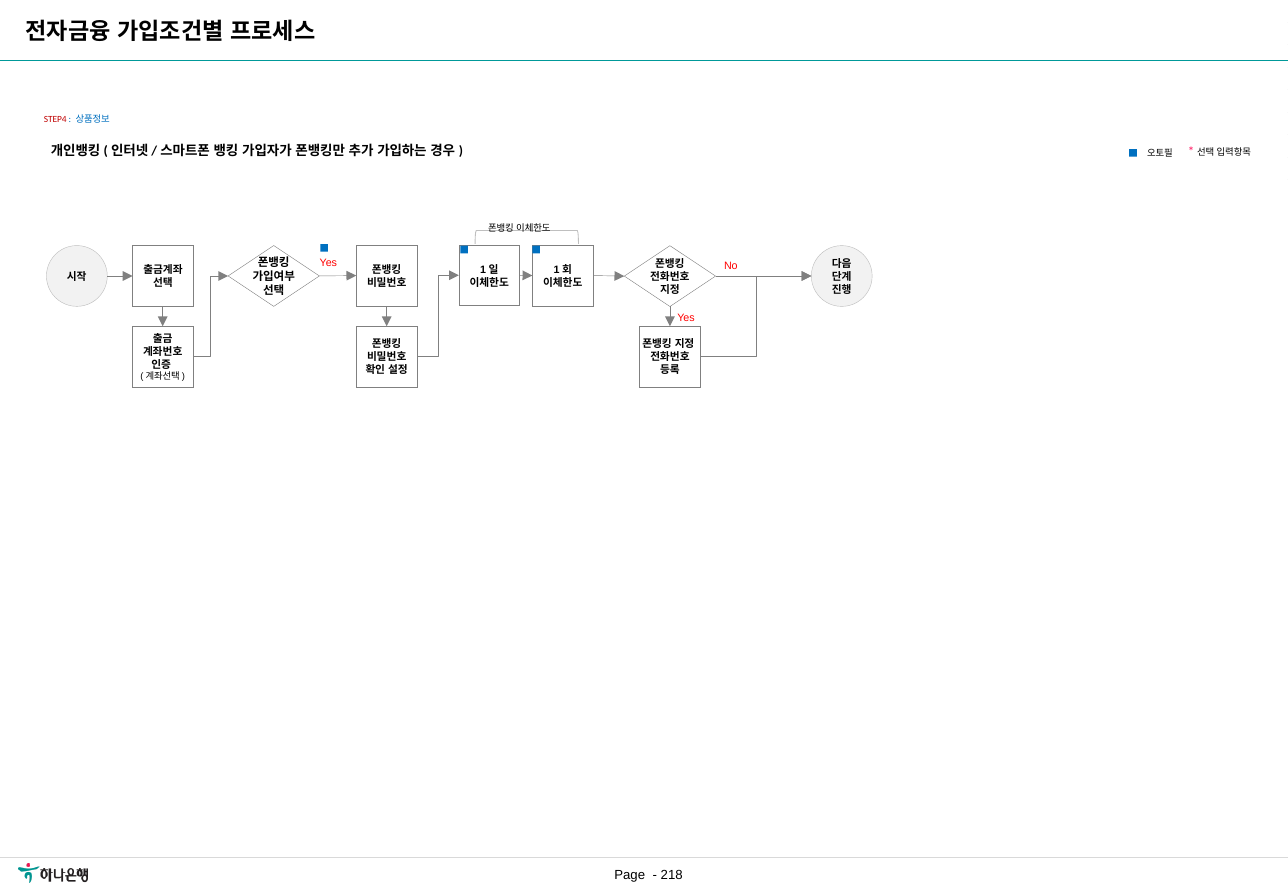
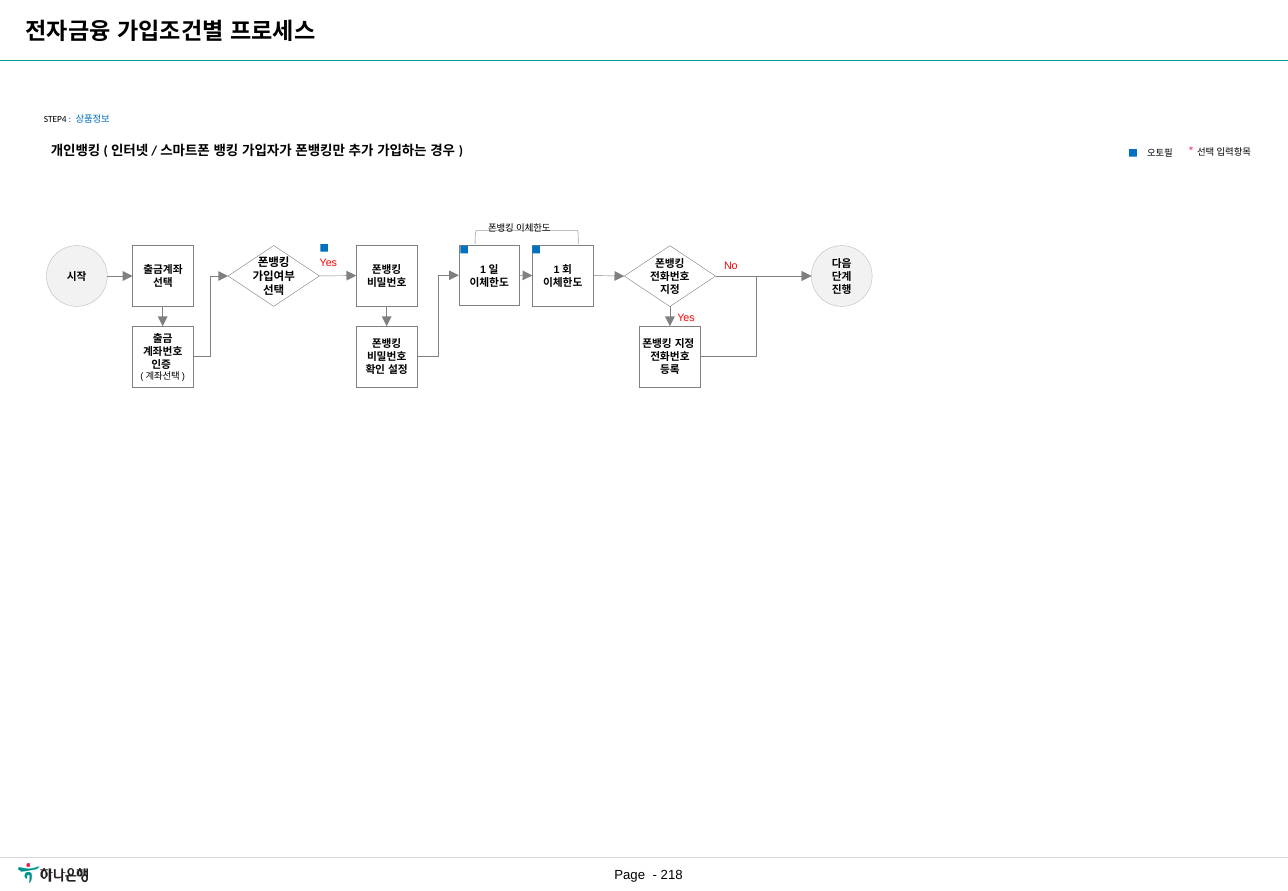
STEP4 colour: red -> black
